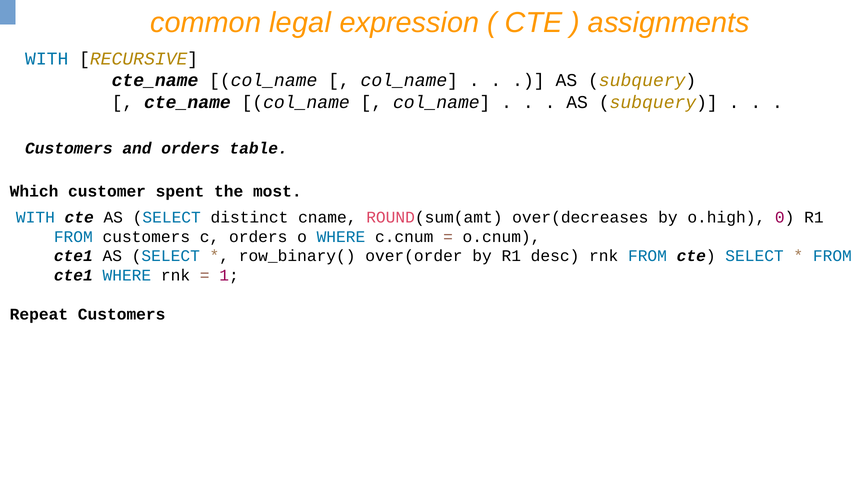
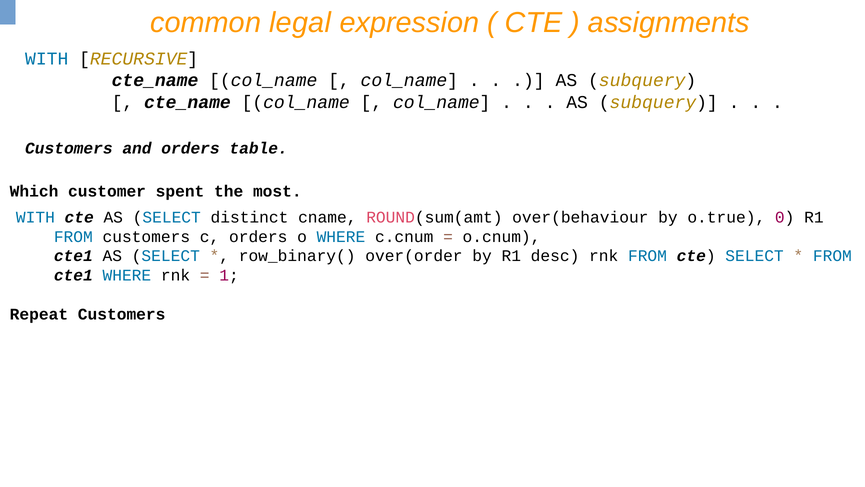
over(decreases: over(decreases -> over(behaviour
o.high: o.high -> o.true
